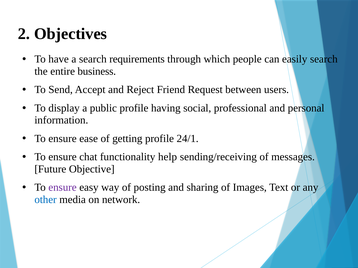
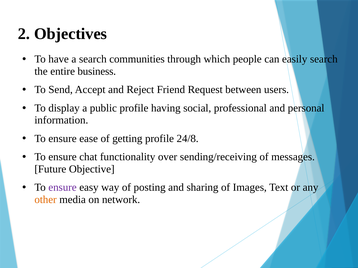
requirements: requirements -> communities
24/1: 24/1 -> 24/8
help: help -> over
other colour: blue -> orange
